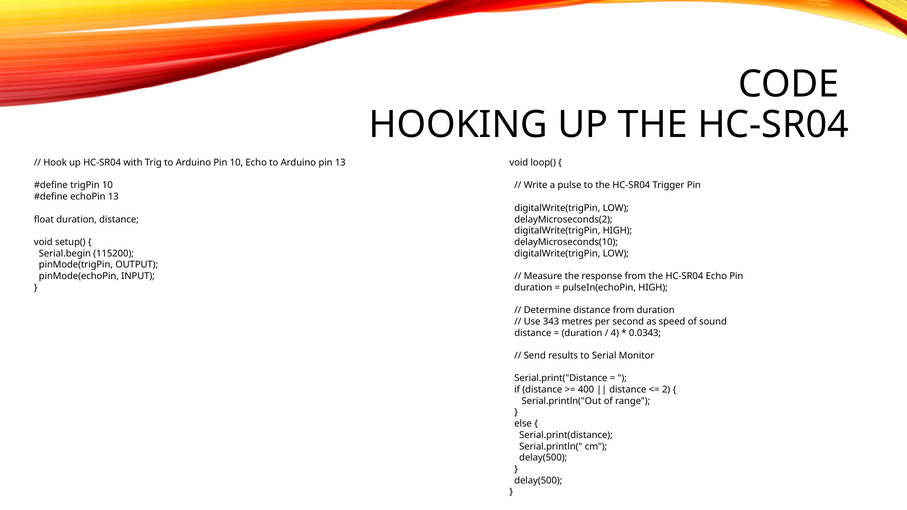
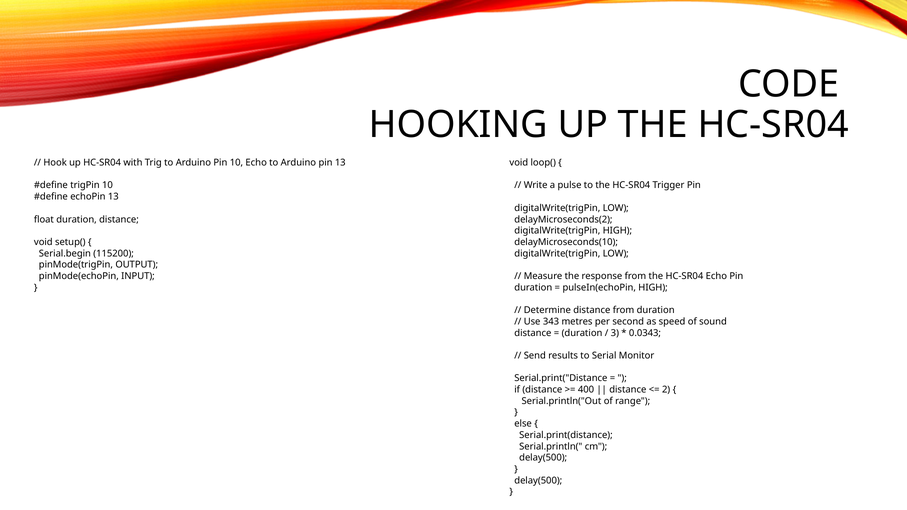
4: 4 -> 3
